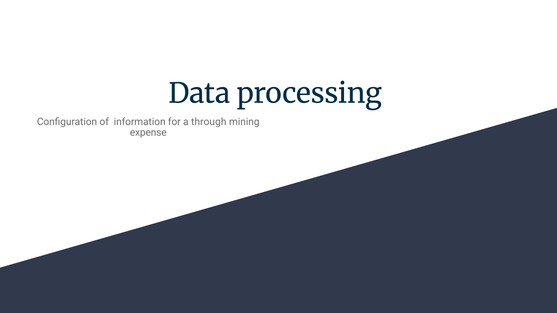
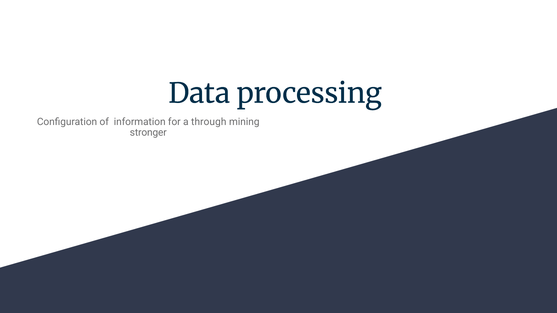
expense: expense -> stronger
